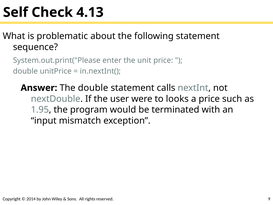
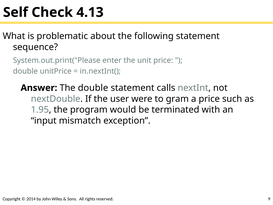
looks: looks -> gram
